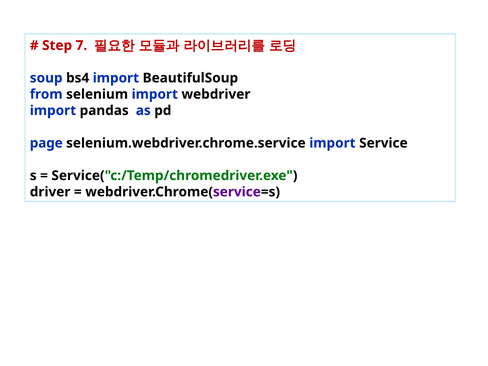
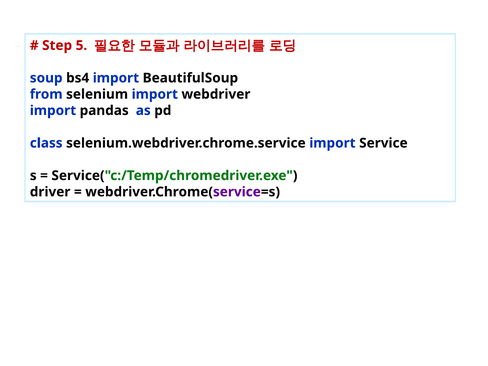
7: 7 -> 5
page: page -> class
